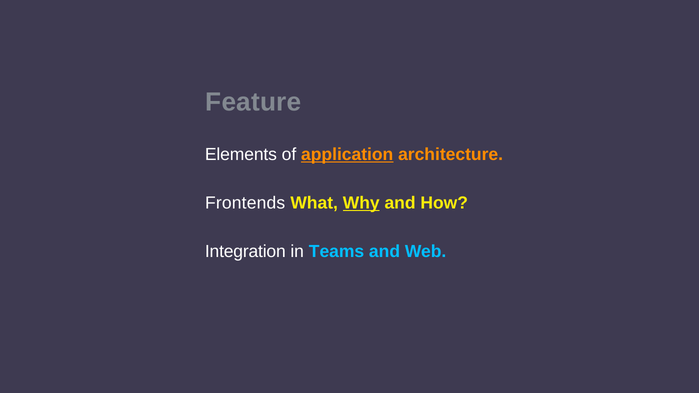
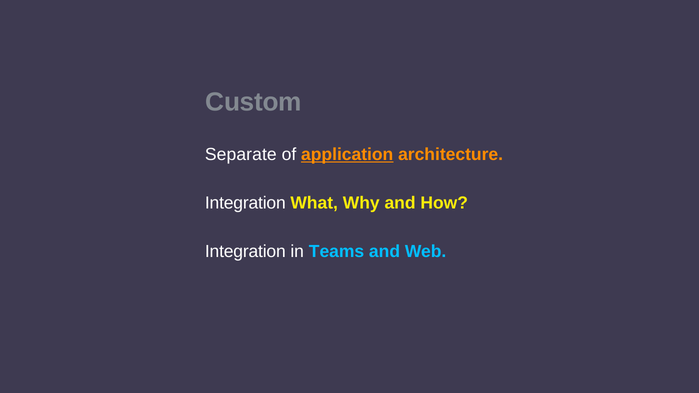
Feature: Feature -> Custom
Elements: Elements -> Separate
Frontends at (245, 203): Frontends -> Integration
Why underline: present -> none
